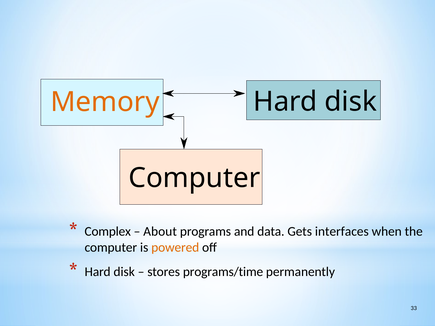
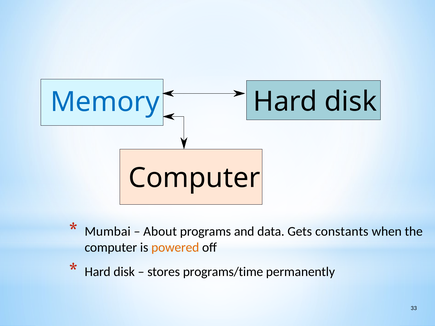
Memory colour: orange -> blue
Complex: Complex -> Mumbai
interfaces: interfaces -> constants
